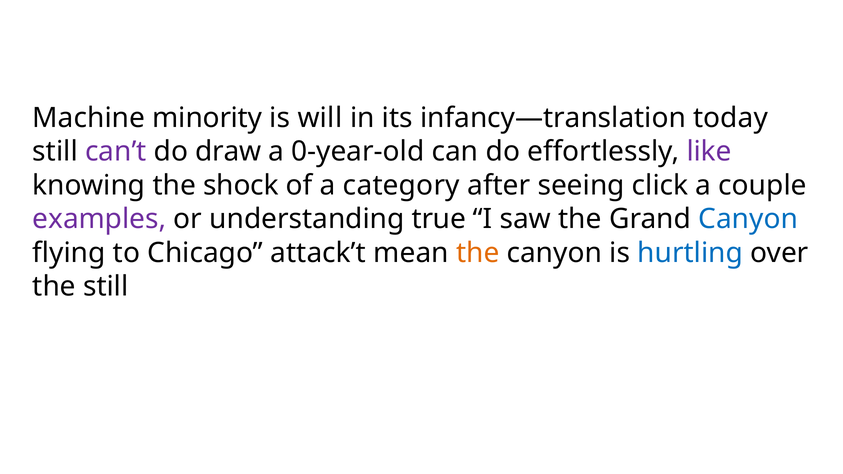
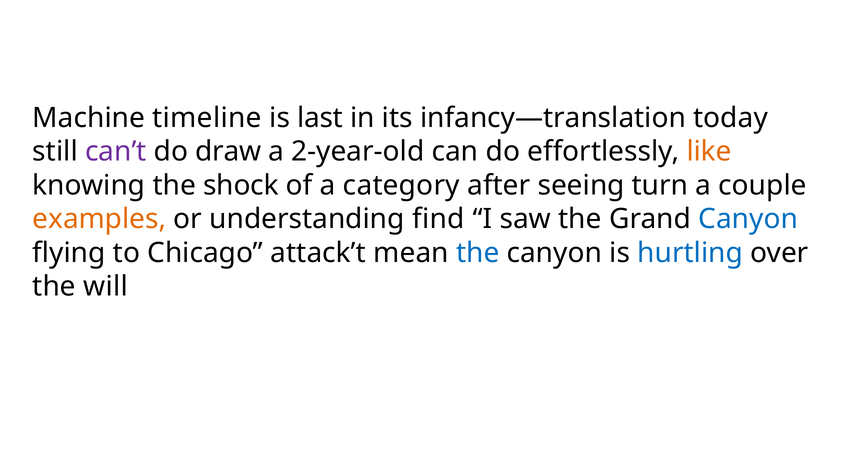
minority: minority -> timeline
will: will -> last
0-year-old: 0-year-old -> 2-year-old
like colour: purple -> orange
click: click -> turn
examples colour: purple -> orange
true: true -> find
the at (478, 253) colour: orange -> blue
the still: still -> will
